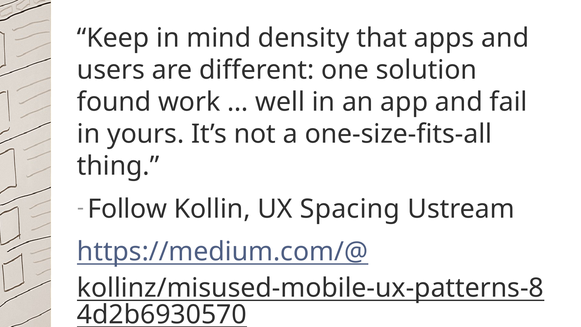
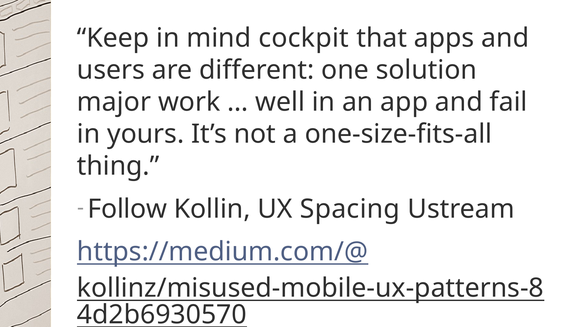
density: density -> cockpit
found: found -> major
